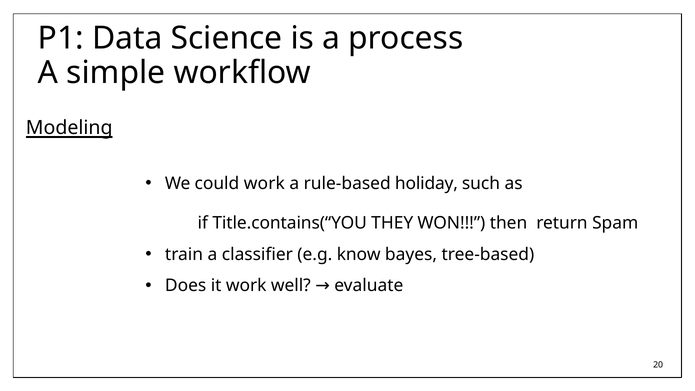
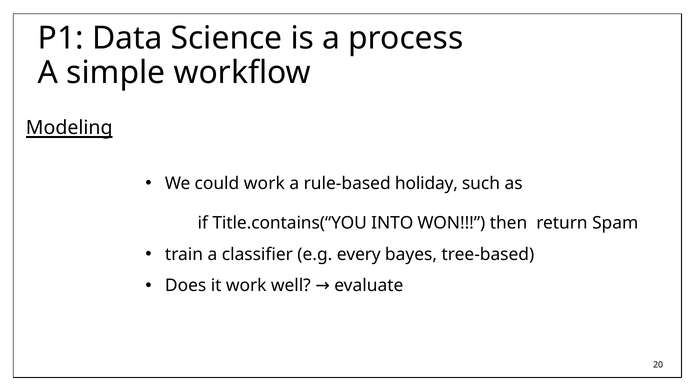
THEY: THEY -> INTO
know: know -> every
